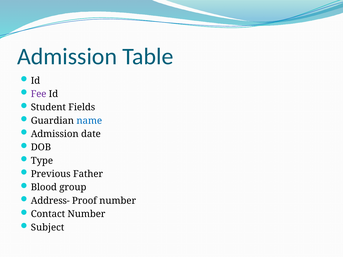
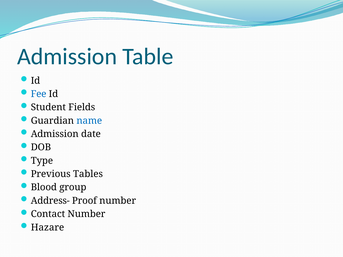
Fee colour: purple -> blue
Father: Father -> Tables
Subject: Subject -> Hazare
